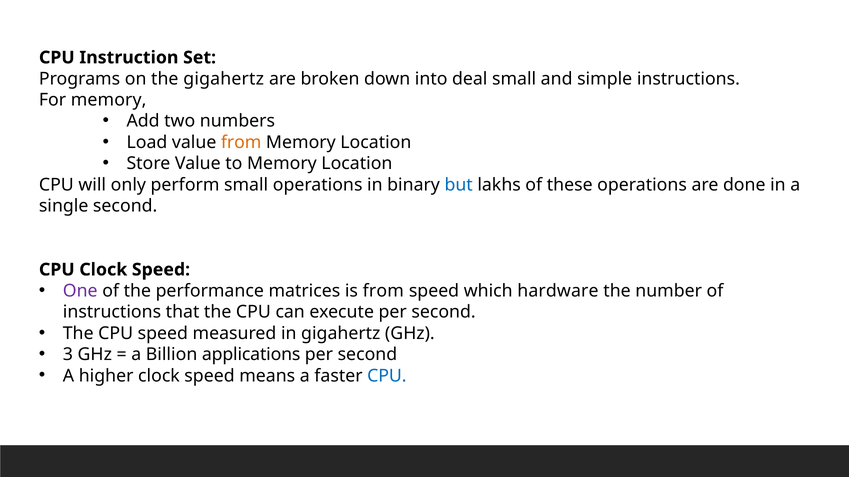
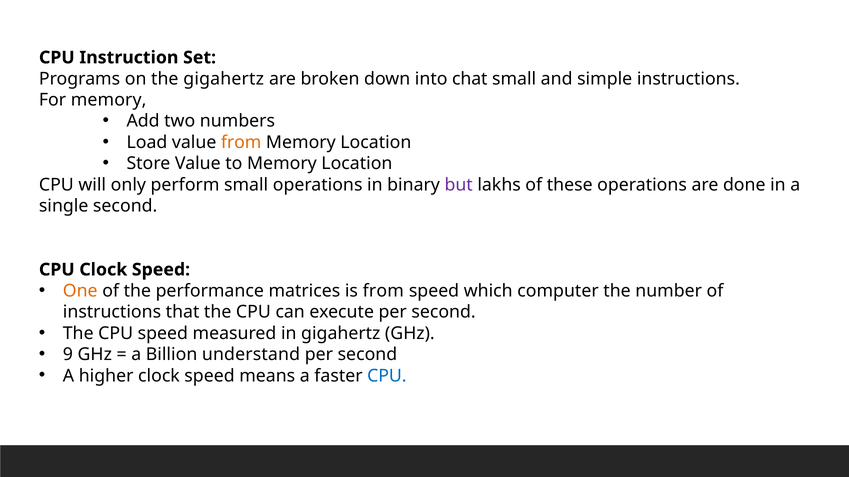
deal: deal -> chat
but colour: blue -> purple
One colour: purple -> orange
hardware: hardware -> computer
3: 3 -> 9
applications: applications -> understand
